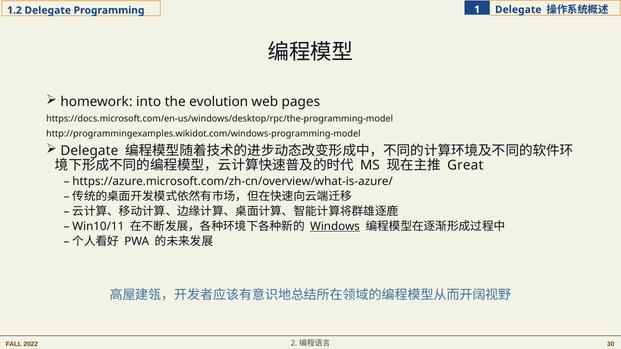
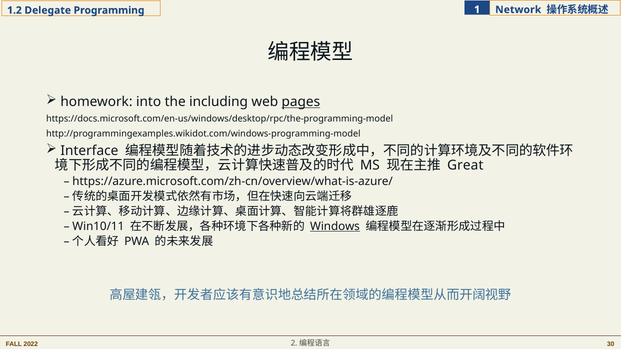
Delegate at (518, 10): Delegate -> Network
evolution: evolution -> including
pages underline: none -> present
Delegate at (89, 151): Delegate -> Interface
